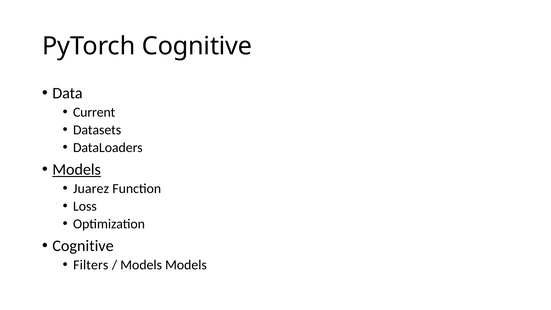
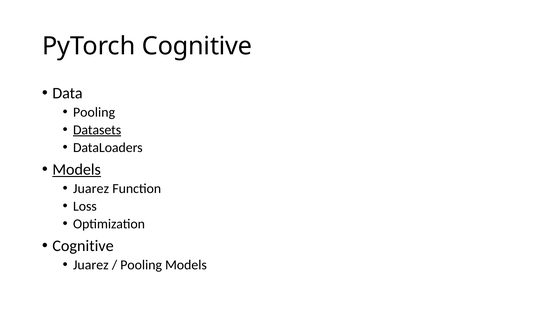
Current at (94, 112): Current -> Pooling
Datasets underline: none -> present
Filters at (91, 265): Filters -> Juarez
Models at (141, 265): Models -> Pooling
